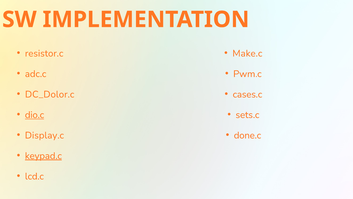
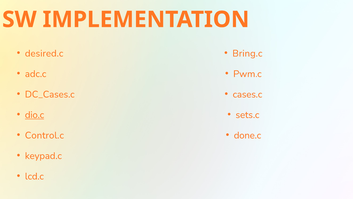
resistor.c: resistor.c -> desired.c
Make.c: Make.c -> Bring.c
DC_Dolor.c: DC_Dolor.c -> DC_Cases.c
Display.c: Display.c -> Control.c
keypad.c underline: present -> none
